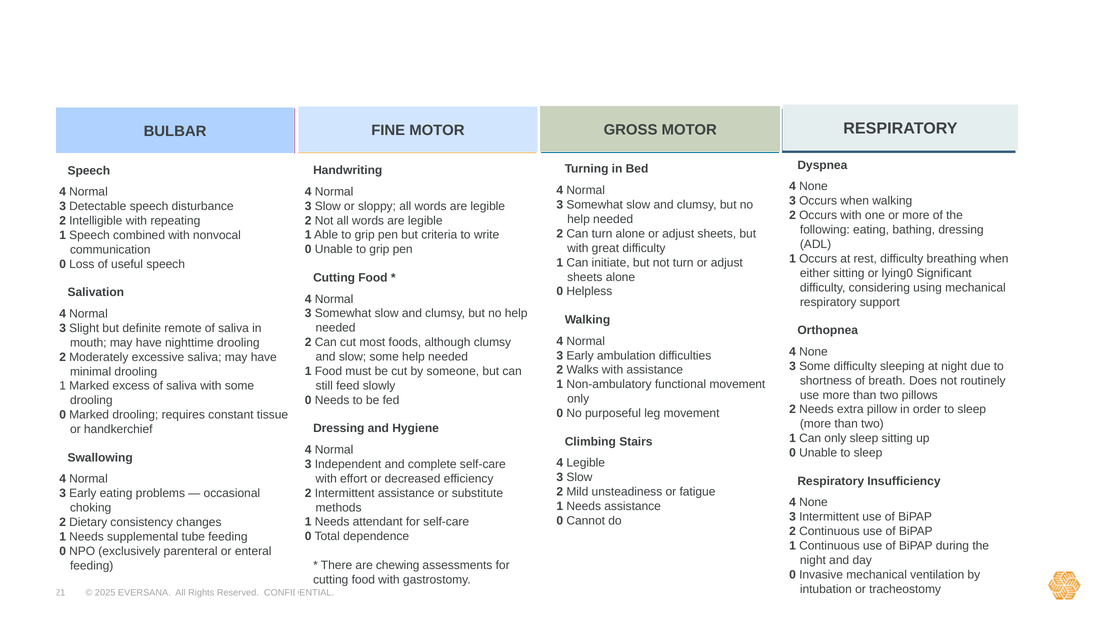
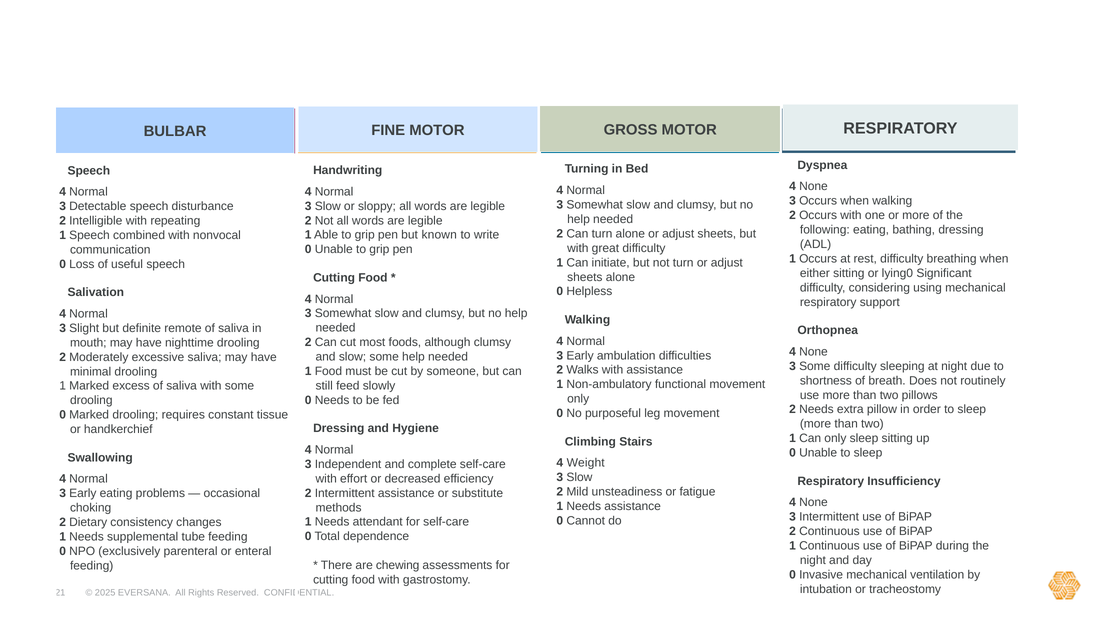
criteria: criteria -> known
4 Legible: Legible -> Weight
